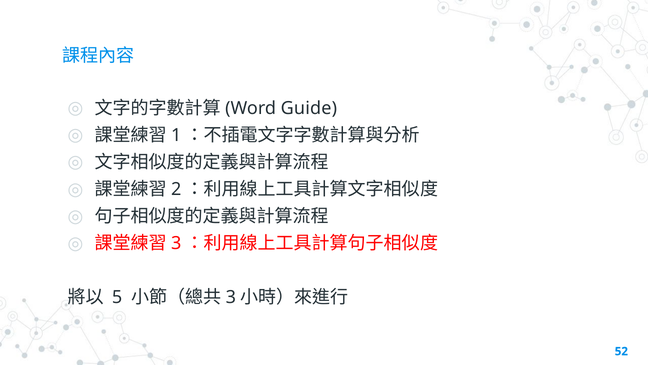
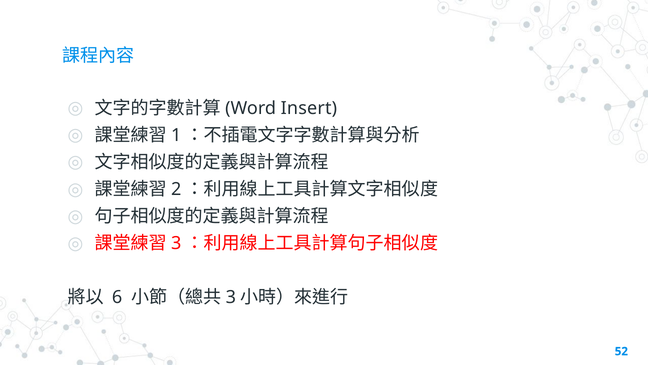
Guide: Guide -> Insert
5: 5 -> 6
